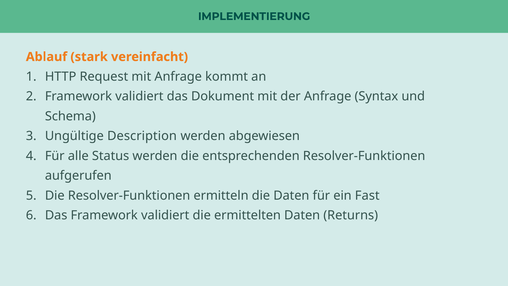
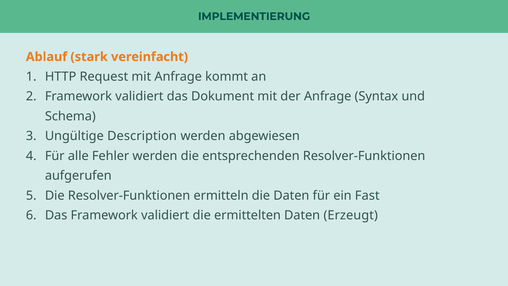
Status: Status -> Fehler
Returns: Returns -> Erzeugt
